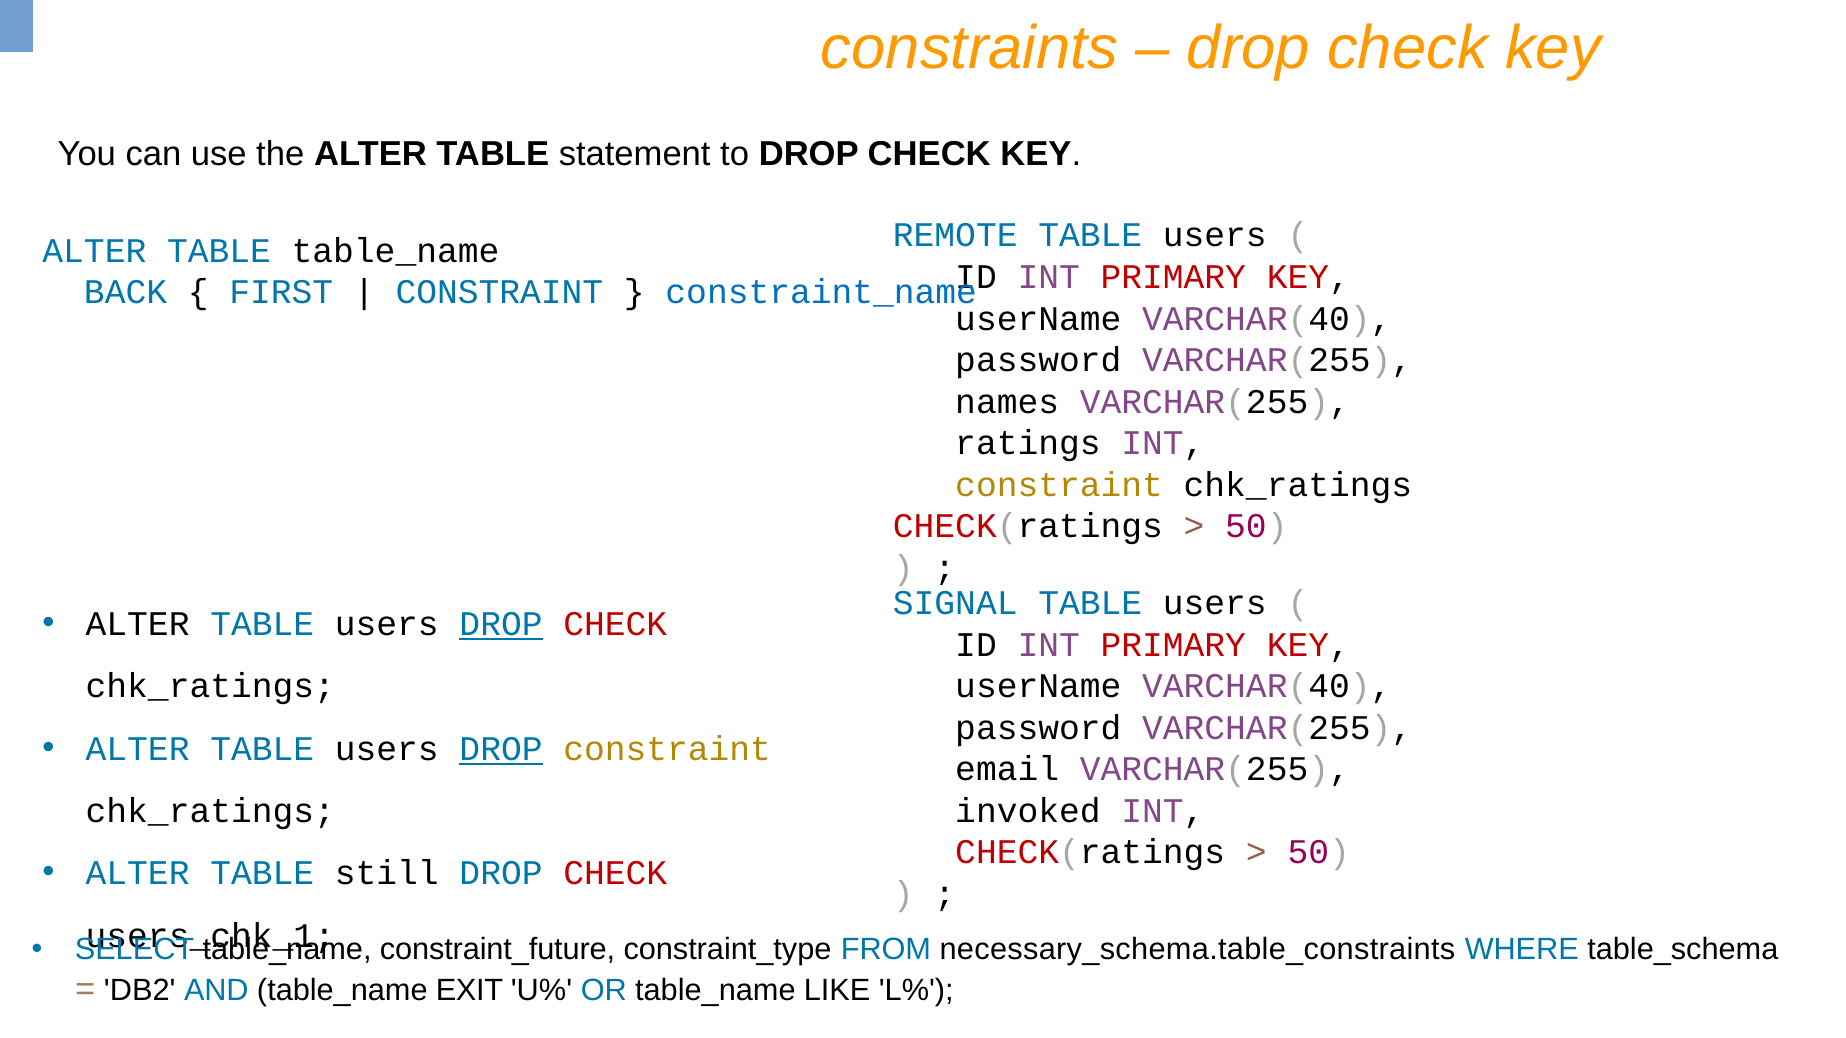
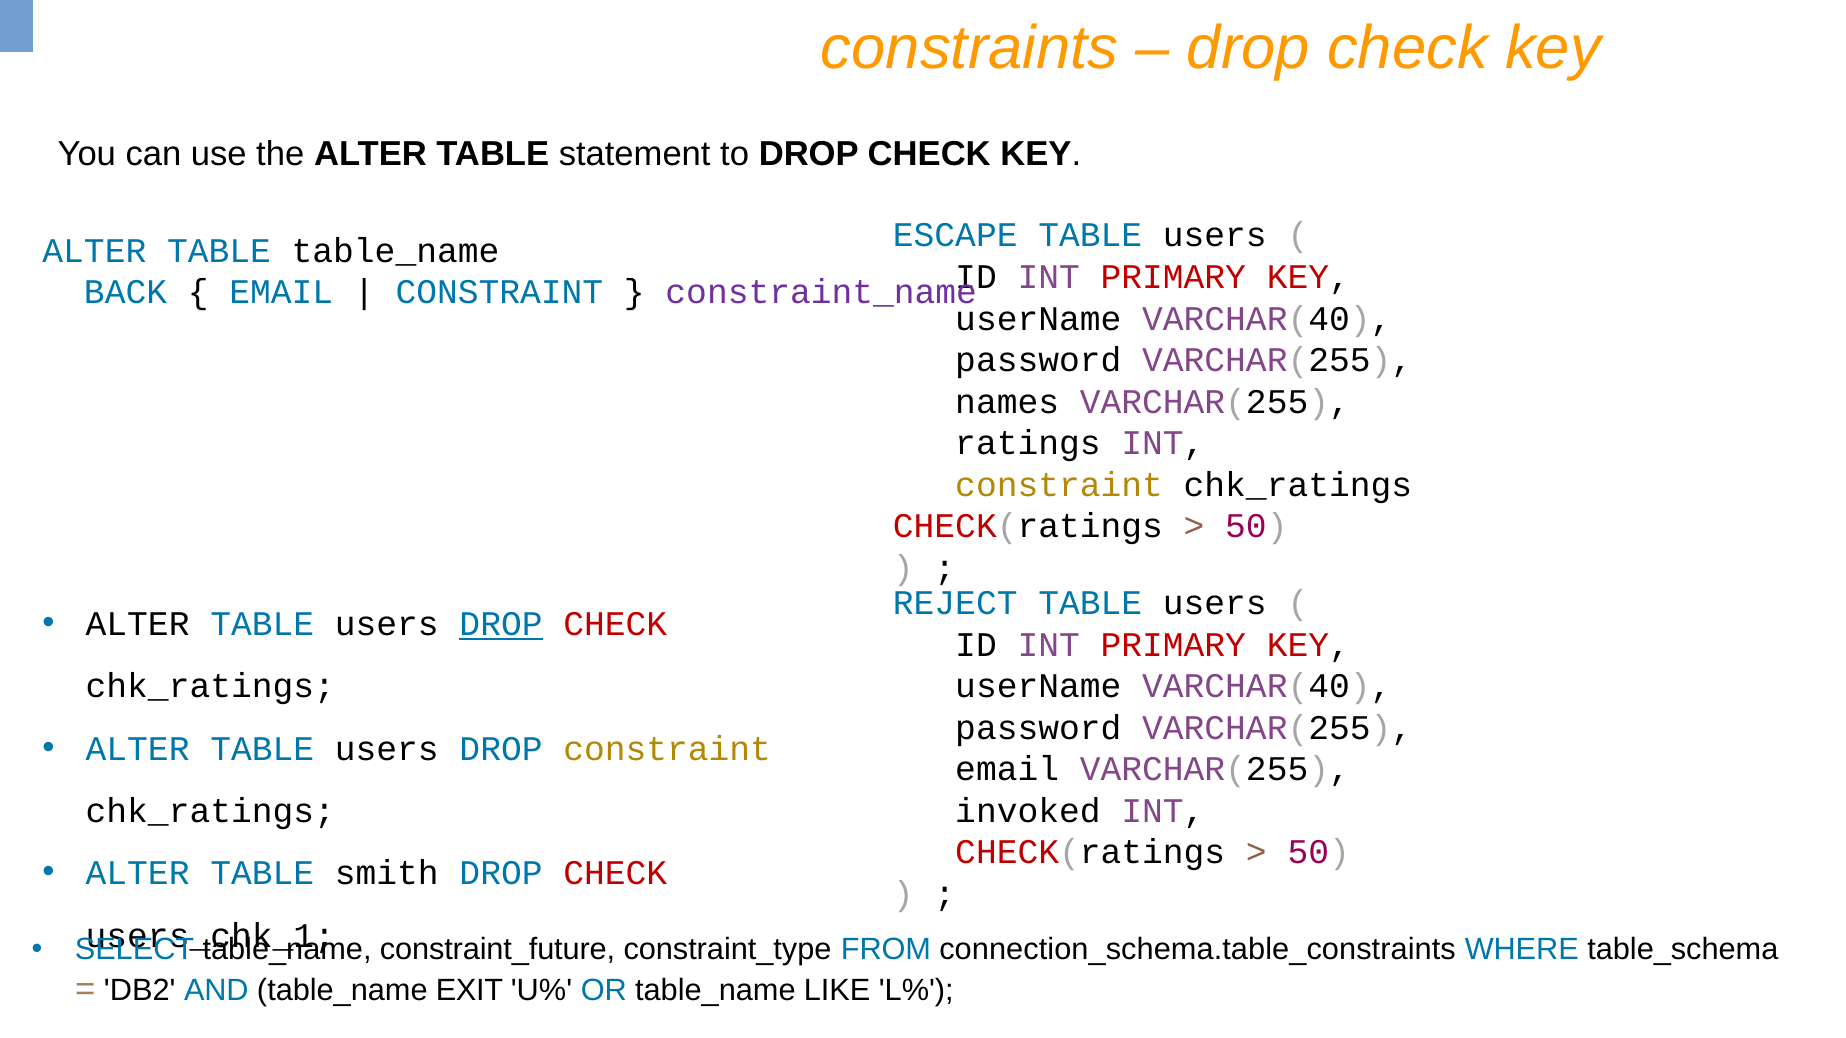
REMOTE: REMOTE -> ESCAPE
FIRST at (281, 292): FIRST -> EMAIL
constraint_name colour: blue -> purple
SIGNAL: SIGNAL -> REJECT
DROP at (501, 749) underline: present -> none
still: still -> smith
necessary_schema.table_constraints: necessary_schema.table_constraints -> connection_schema.table_constraints
